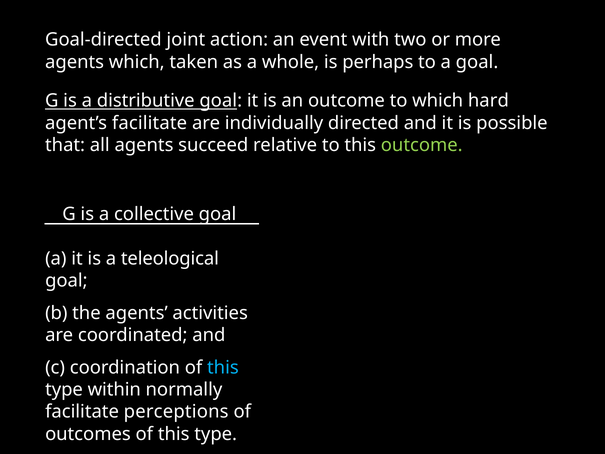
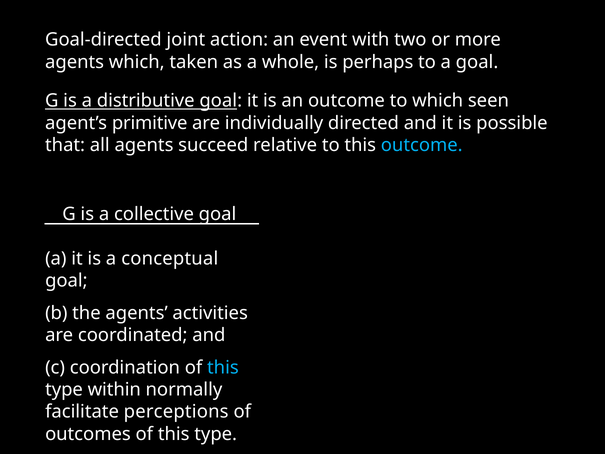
hard: hard -> seen
agent’s facilitate: facilitate -> primitive
outcome at (422, 145) colour: light green -> light blue
teleological: teleological -> conceptual
